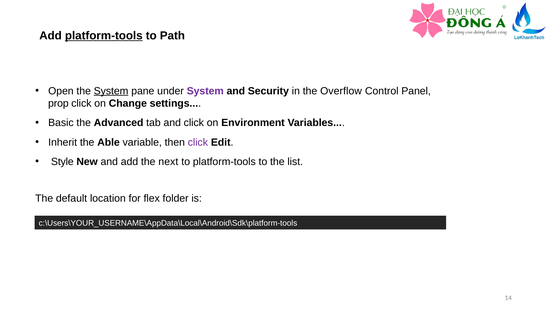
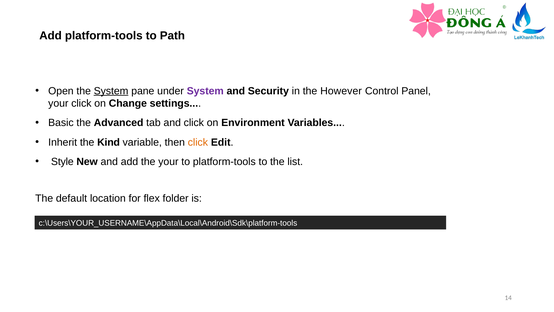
platform-tools at (104, 36) underline: present -> none
Overflow: Overflow -> However
prop at (58, 103): prop -> your
Able: Able -> Kind
click at (198, 142) colour: purple -> orange
the next: next -> your
